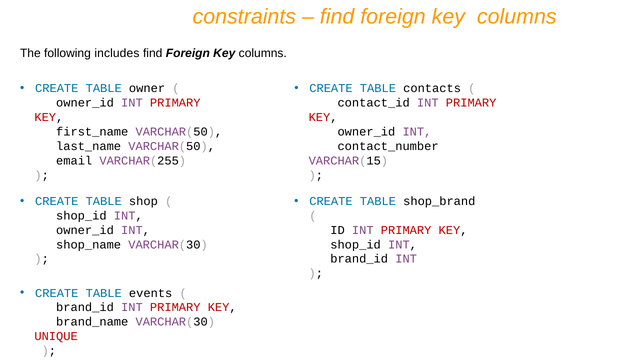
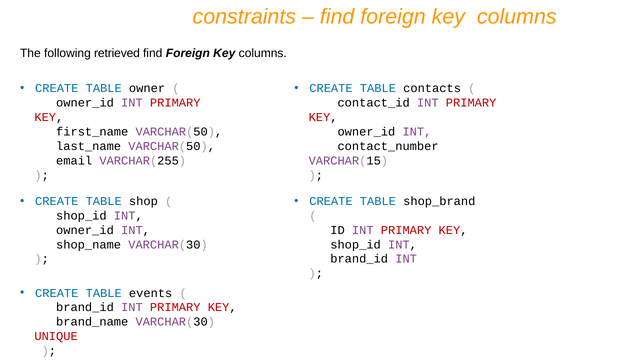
includes: includes -> retrieved
